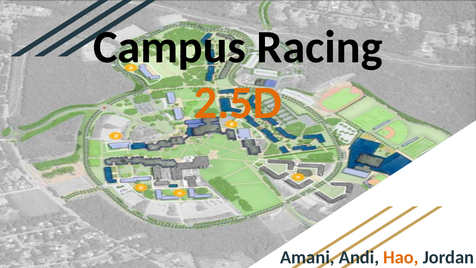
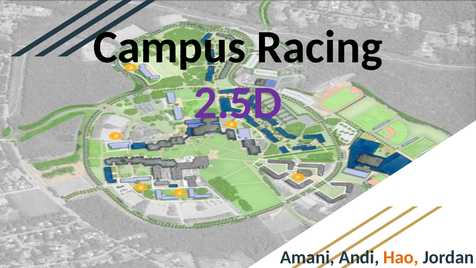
2.5D colour: orange -> purple
